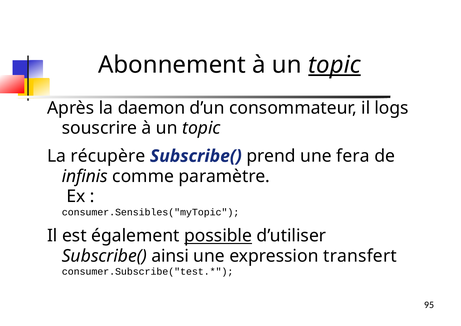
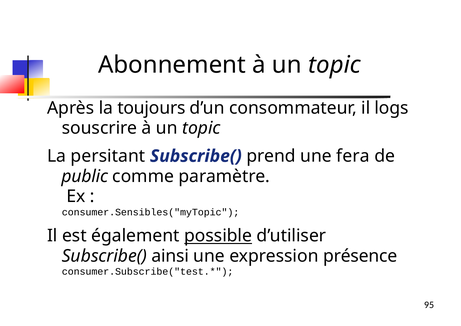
topic at (335, 65) underline: present -> none
daemon: daemon -> toujours
récupère: récupère -> persitant
infinis: infinis -> public
transfert: transfert -> présence
